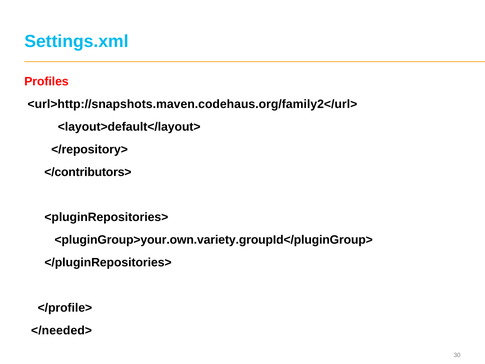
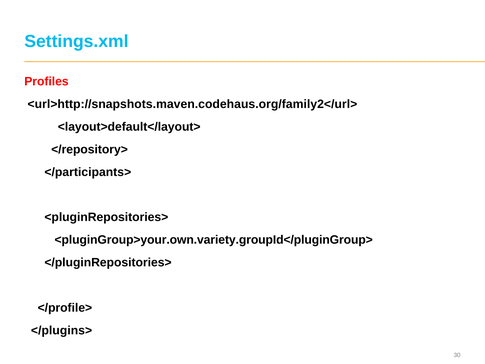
</contributors>: </contributors> -> </participants>
</needed>: </needed> -> </plugins>
